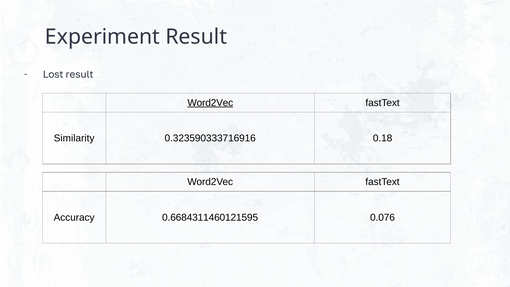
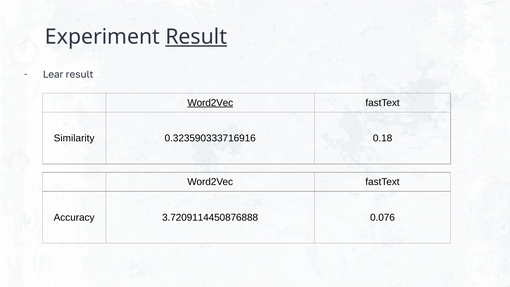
Result at (196, 37) underline: none -> present
Lost: Lost -> Lear
0.6684311460121595: 0.6684311460121595 -> 3.7209114450876888
